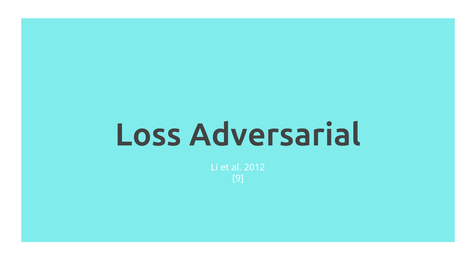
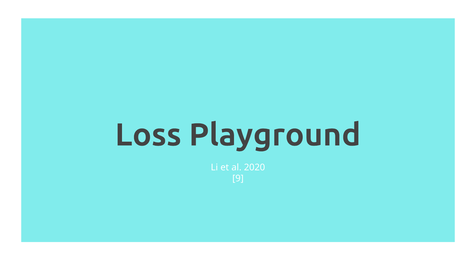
Adversarial: Adversarial -> Playground
2012: 2012 -> 2020
